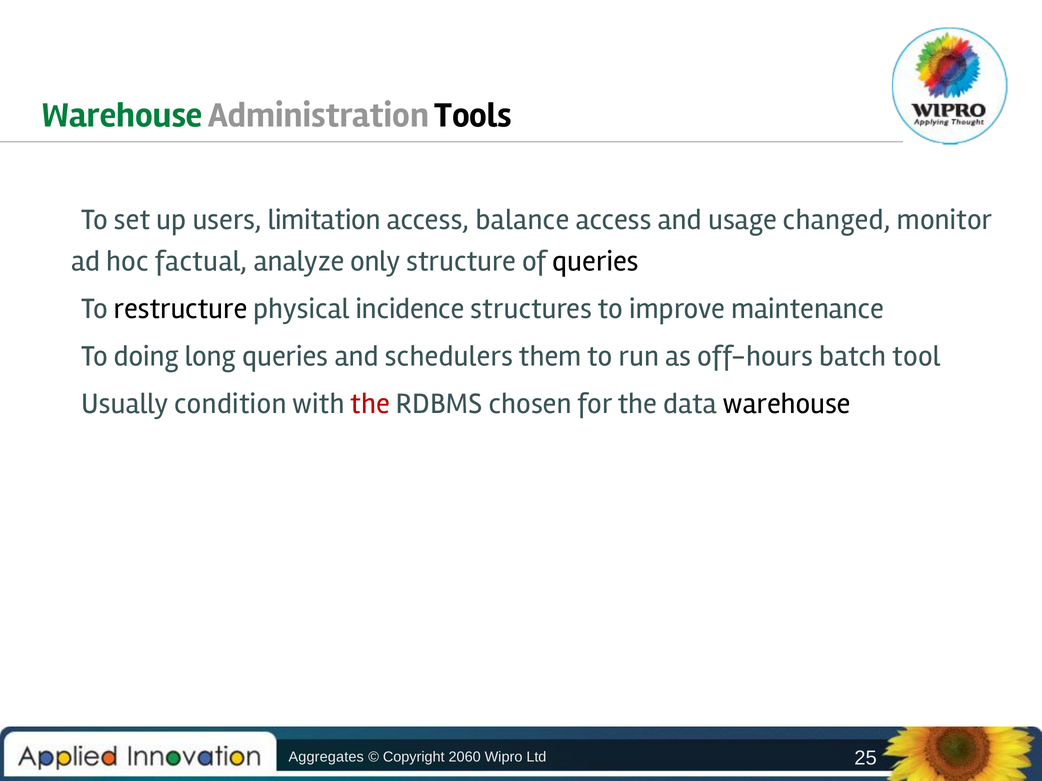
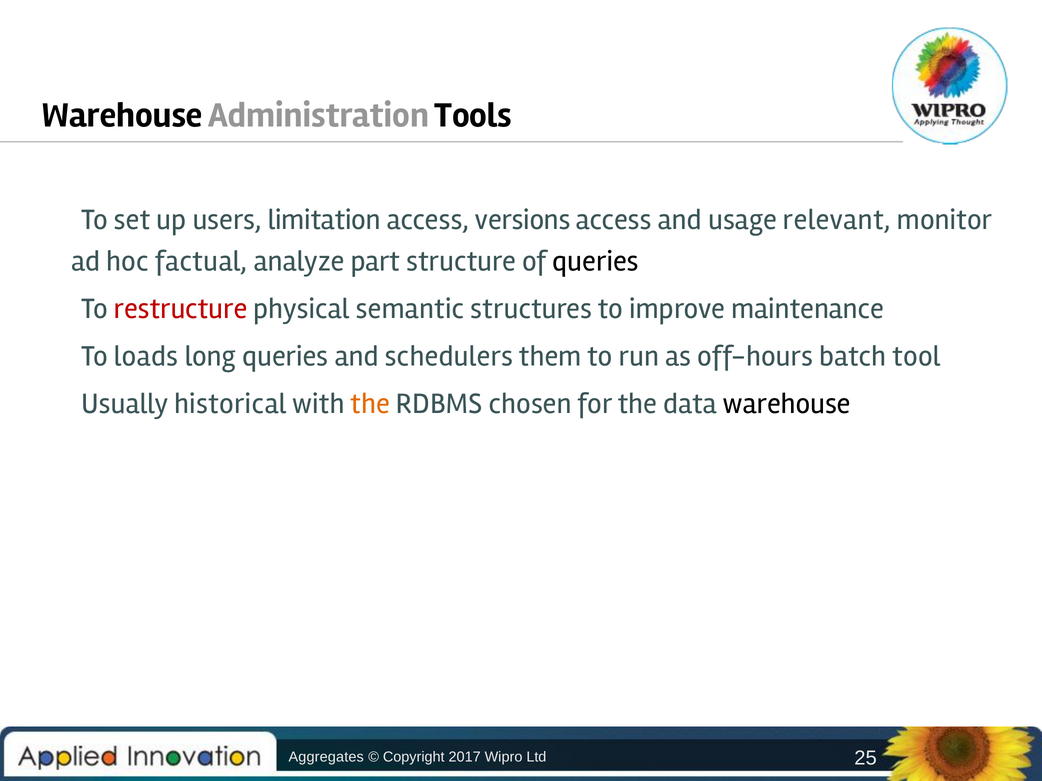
Warehouse at (122, 115) colour: green -> black
balance: balance -> versions
changed: changed -> relevant
only: only -> part
restructure colour: black -> red
incidence: incidence -> semantic
doing: doing -> loads
condition: condition -> historical
the at (370, 404) colour: red -> orange
2060: 2060 -> 2017
